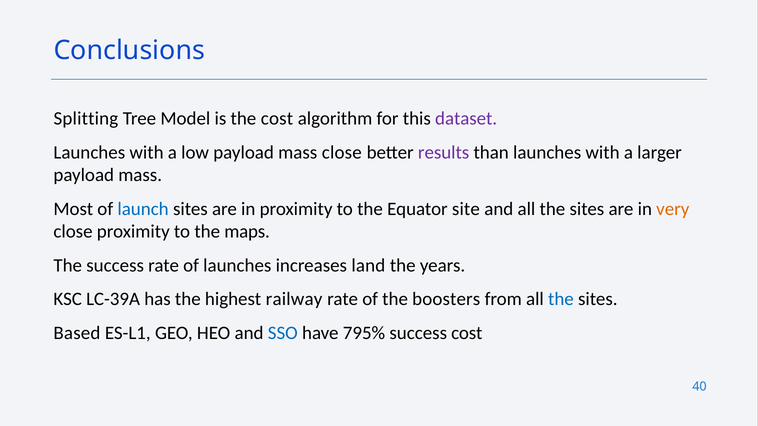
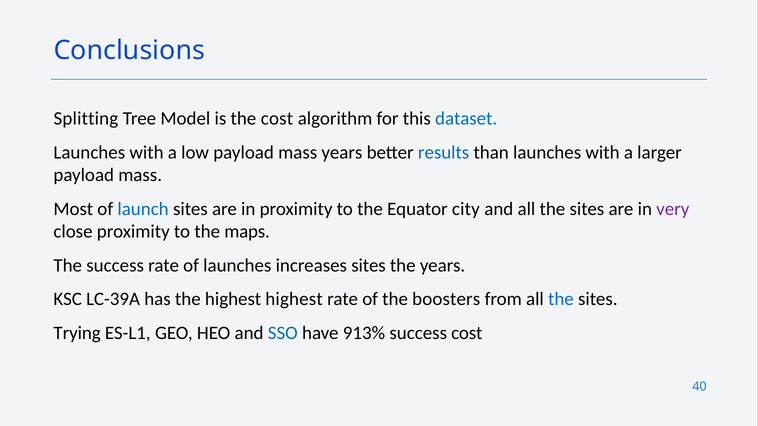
dataset colour: purple -> blue
mass close: close -> years
results colour: purple -> blue
site: site -> city
very colour: orange -> purple
increases land: land -> sites
highest railway: railway -> highest
Based: Based -> Trying
795%: 795% -> 913%
